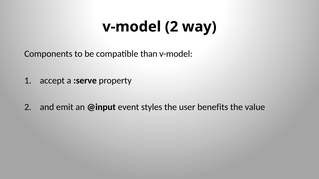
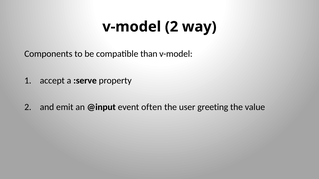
styles: styles -> often
benefits: benefits -> greeting
